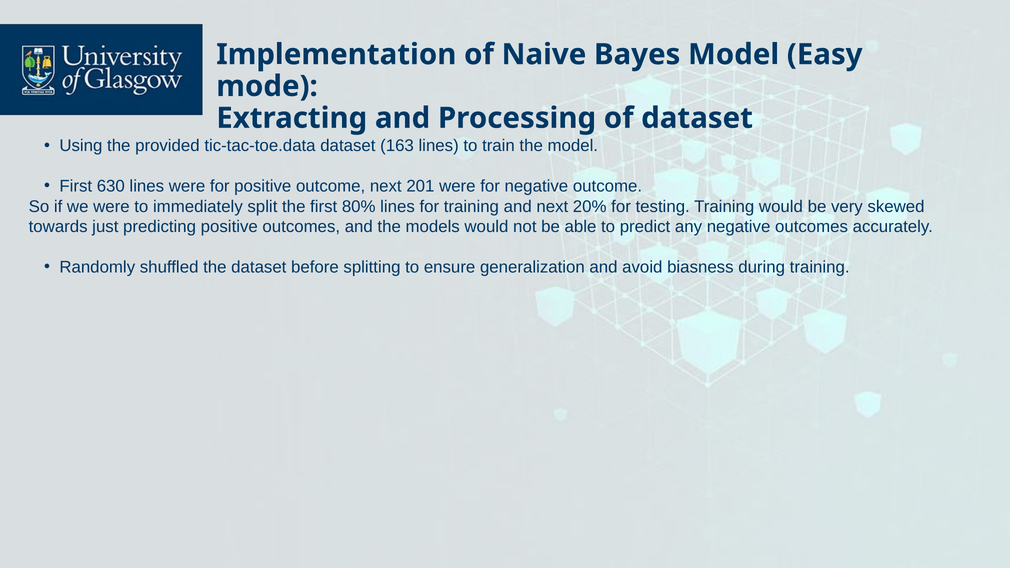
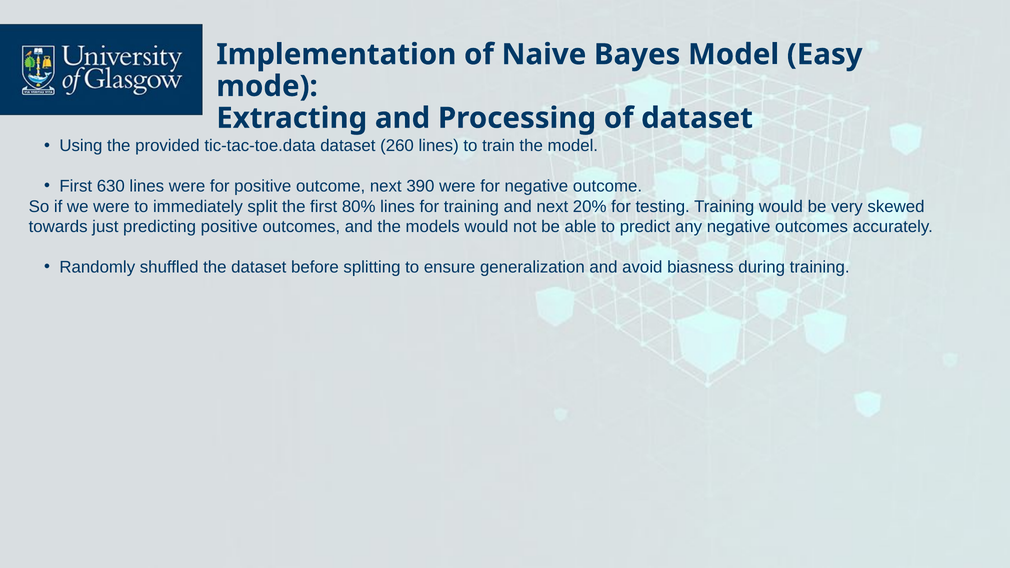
163: 163 -> 260
201: 201 -> 390
